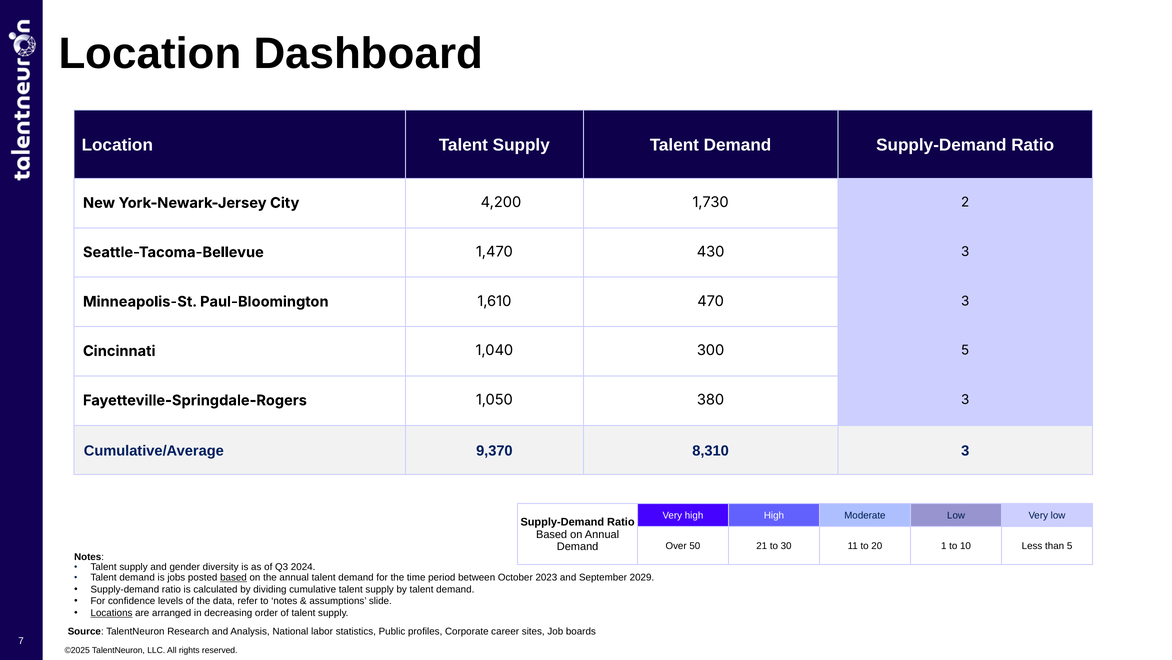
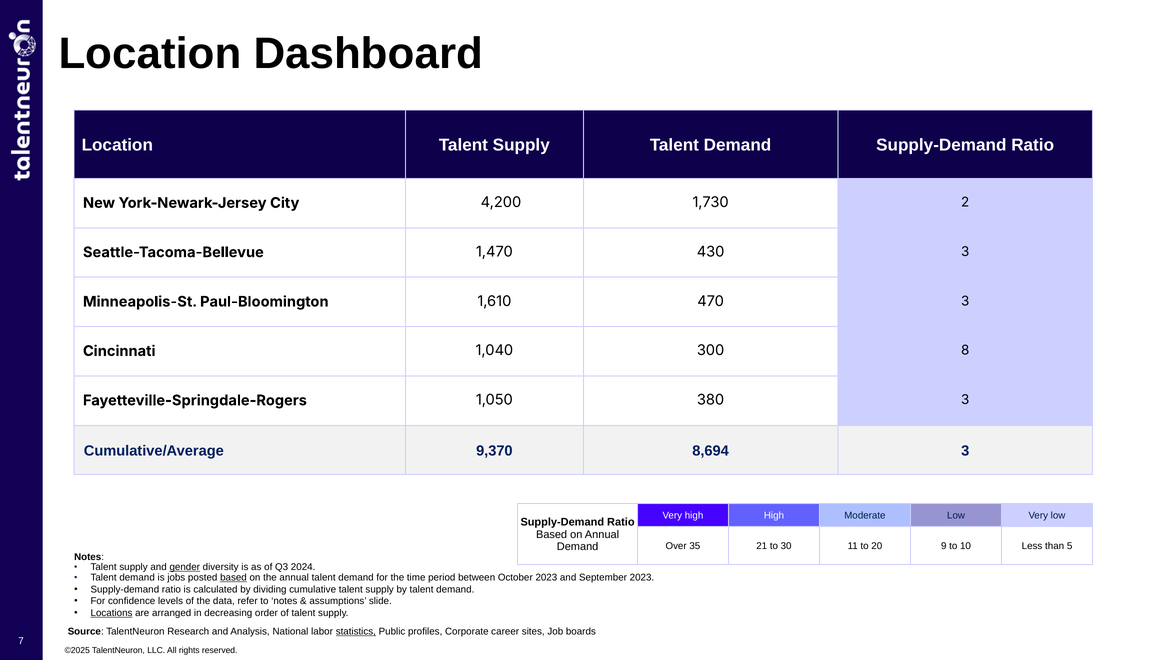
5 at (965, 350): 5 -> 8
8,310: 8,310 -> 8,694
50: 50 -> 35
1: 1 -> 9
gender underline: none -> present
September 2029: 2029 -> 2023
statistics underline: none -> present
